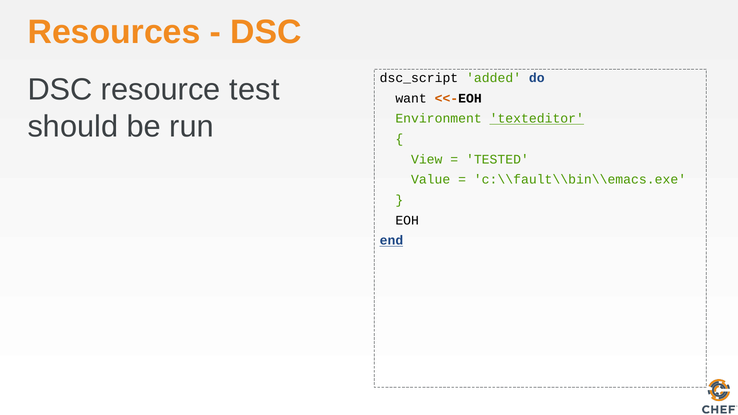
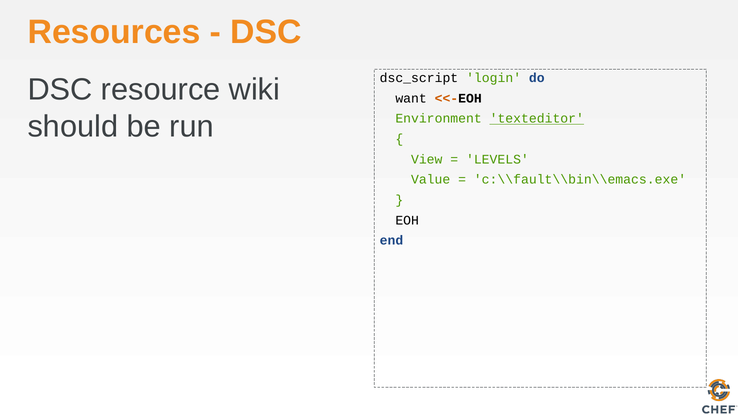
added: added -> login
test: test -> wiki
TESTED: TESTED -> LEVELS
end underline: present -> none
